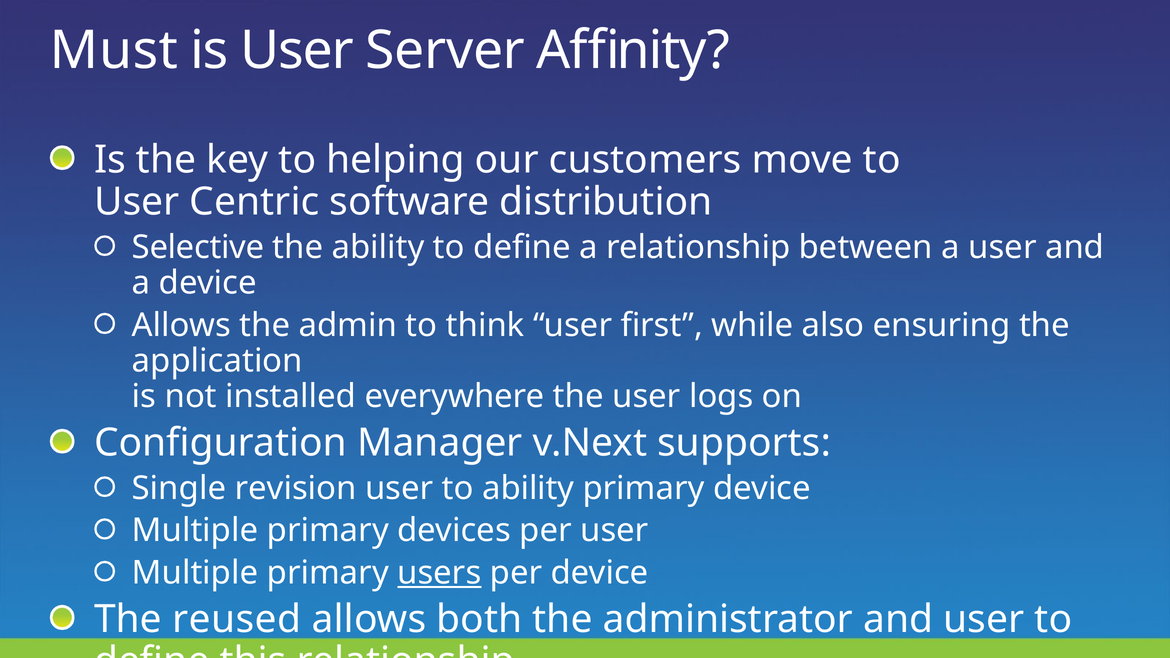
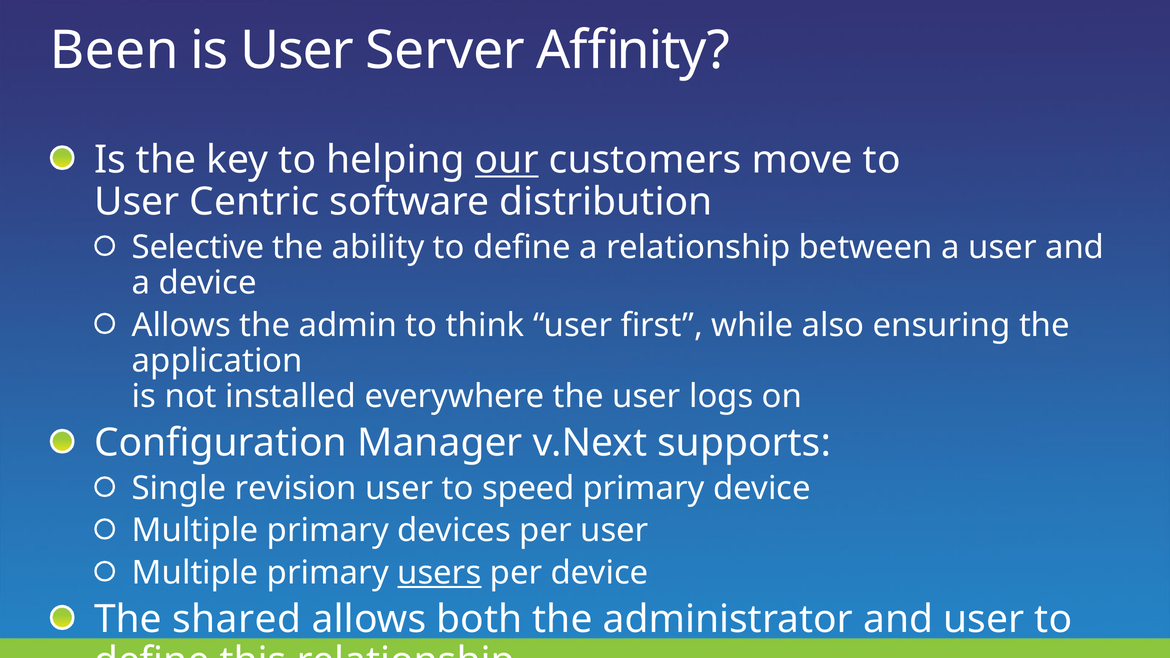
Must: Must -> Been
our underline: none -> present
to ability: ability -> speed
reused: reused -> shared
